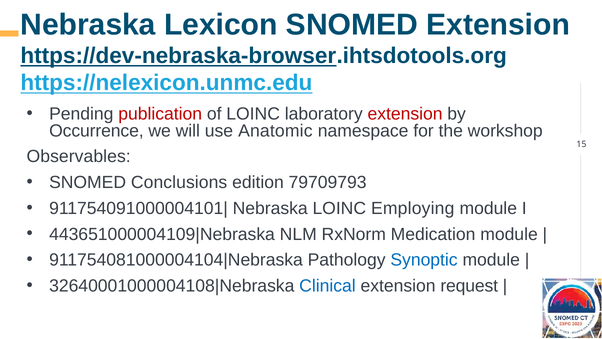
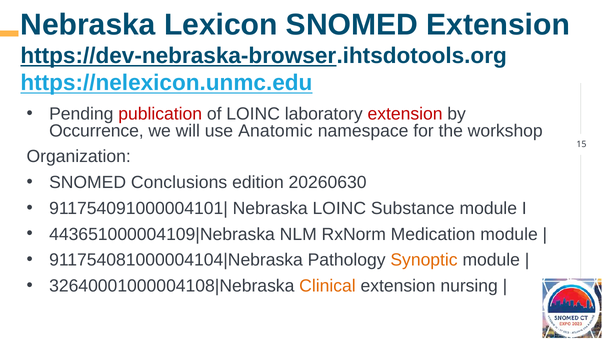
Observables: Observables -> Organization
79709793: 79709793 -> 20260630
Employing: Employing -> Substance
Synoptic colour: blue -> orange
Clinical colour: blue -> orange
request: request -> nursing
